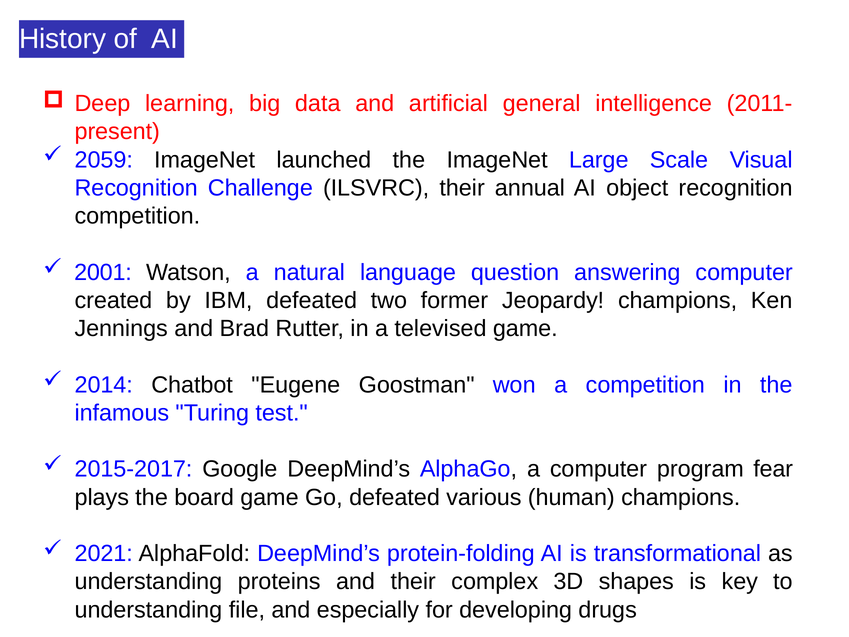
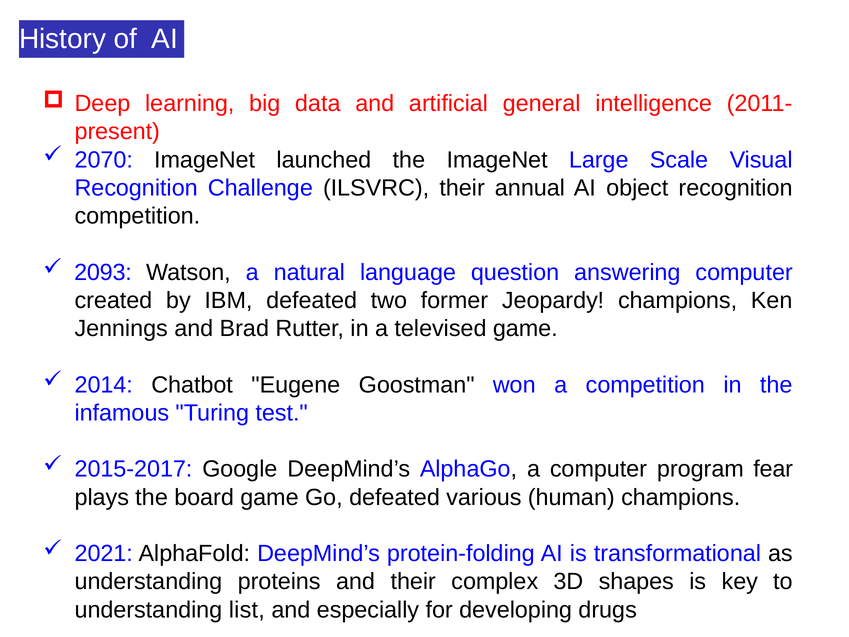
2059: 2059 -> 2070
2001: 2001 -> 2093
file: file -> list
